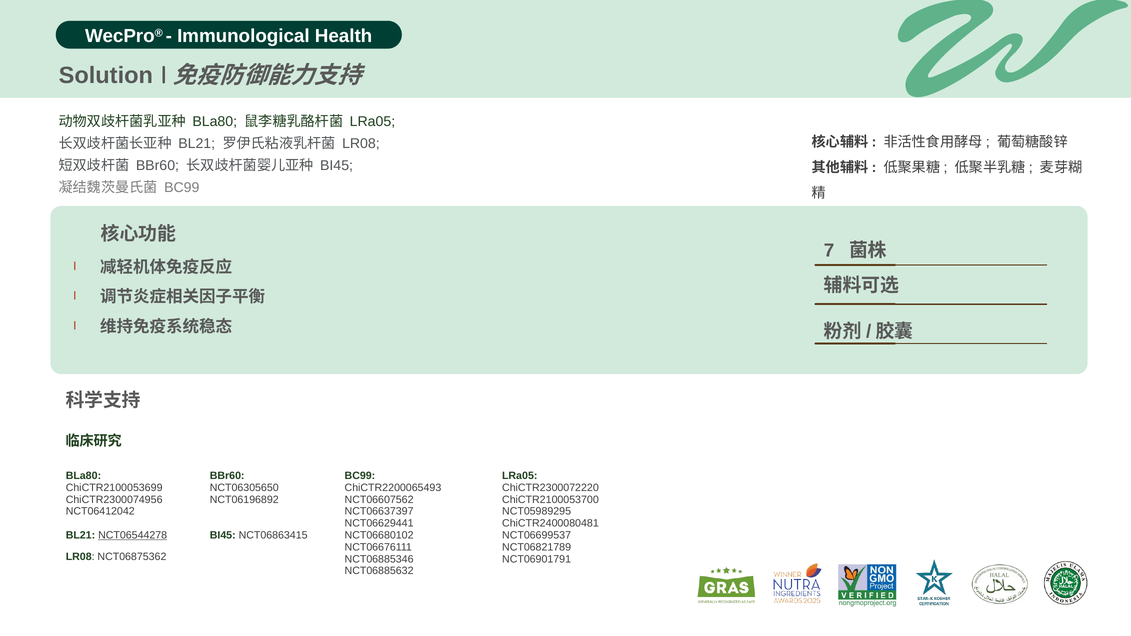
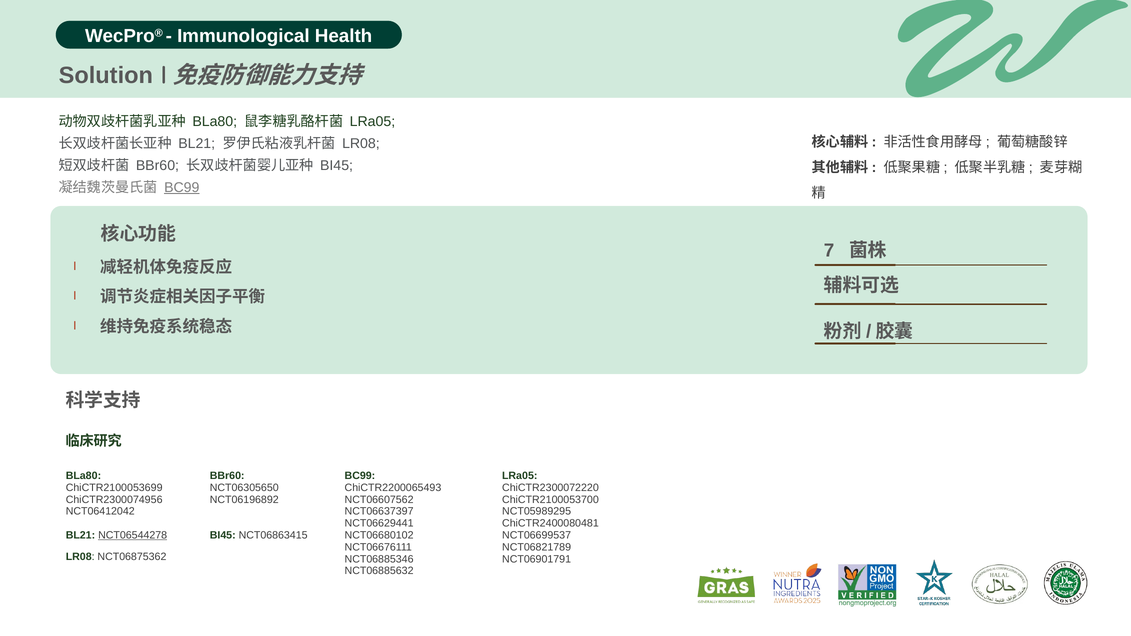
BC99 at (182, 188) underline: none -> present
